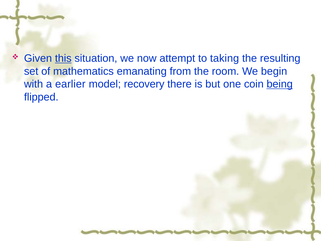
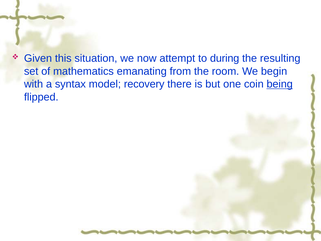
this underline: present -> none
taking: taking -> during
earlier: earlier -> syntax
